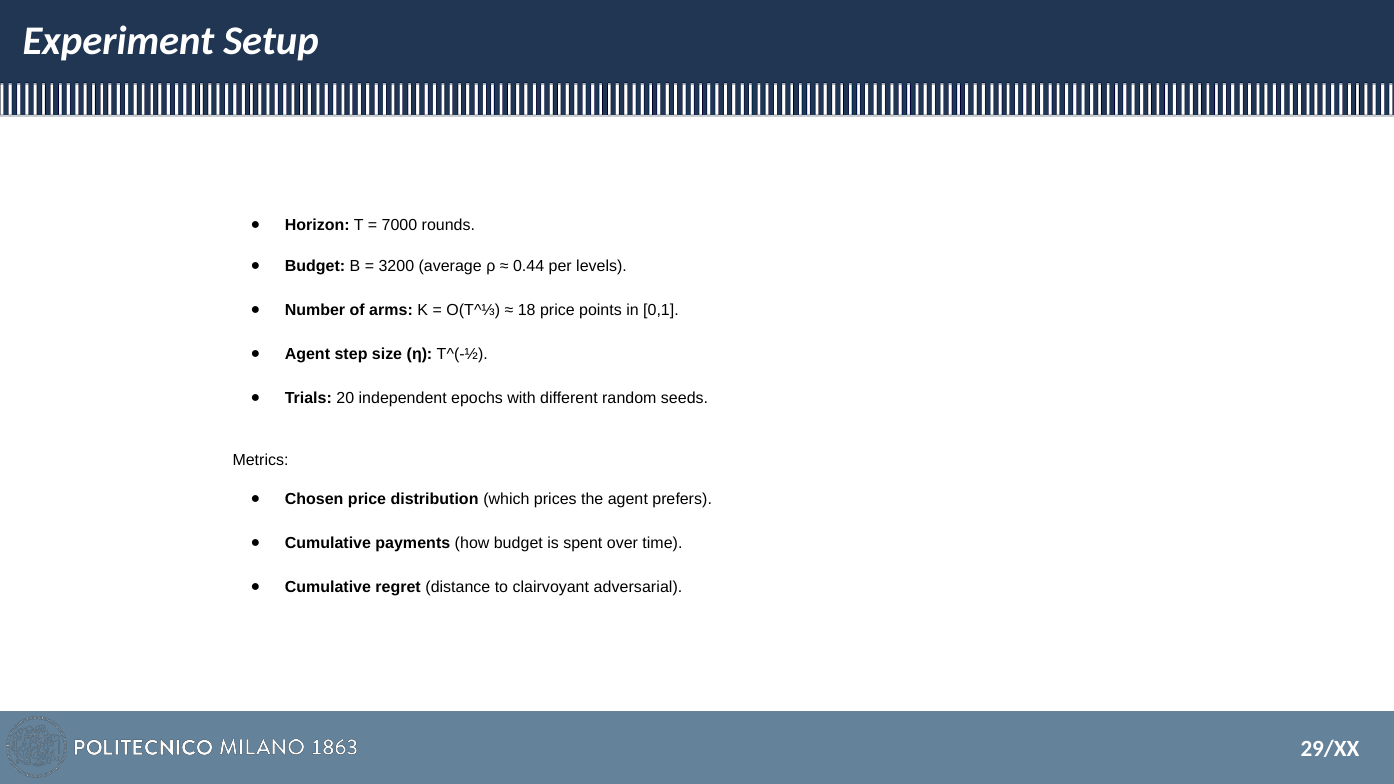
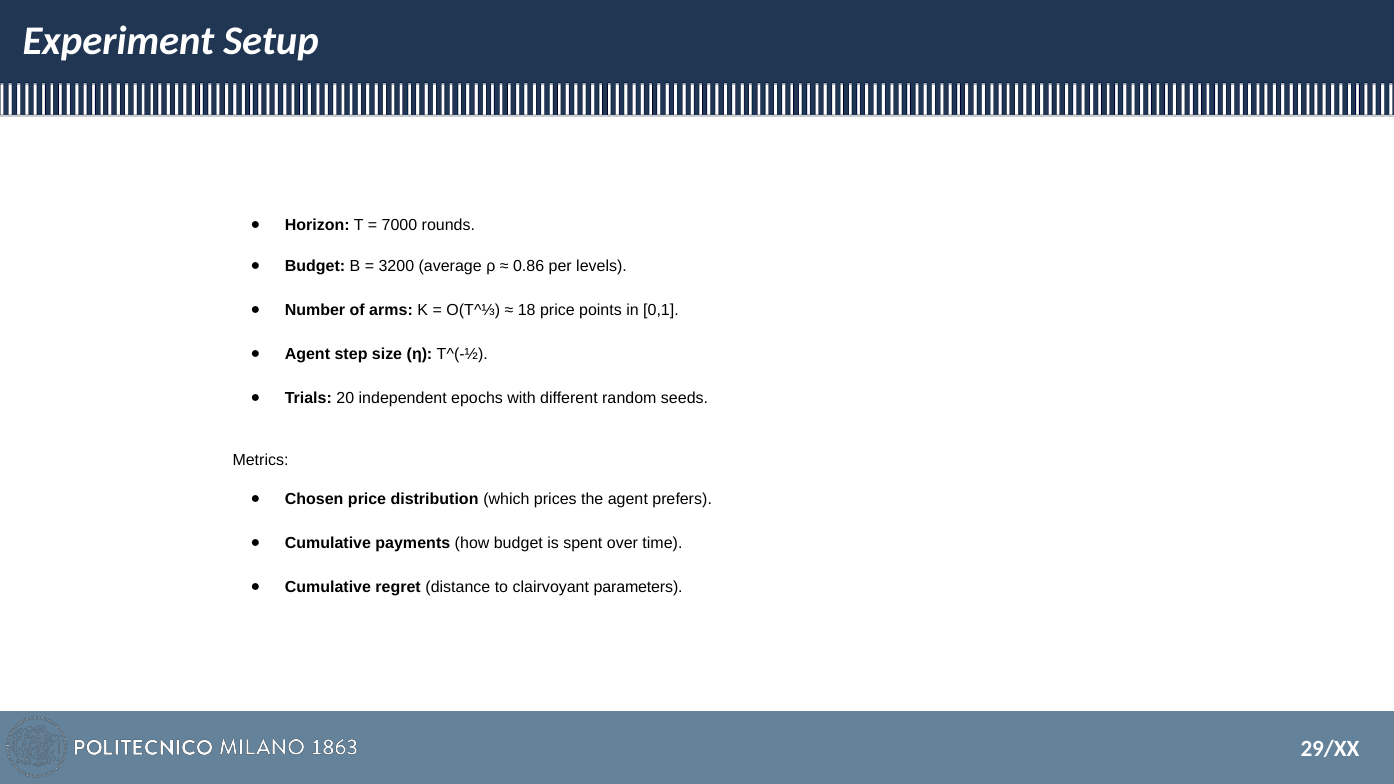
0.44: 0.44 -> 0.86
adversarial: adversarial -> parameters
